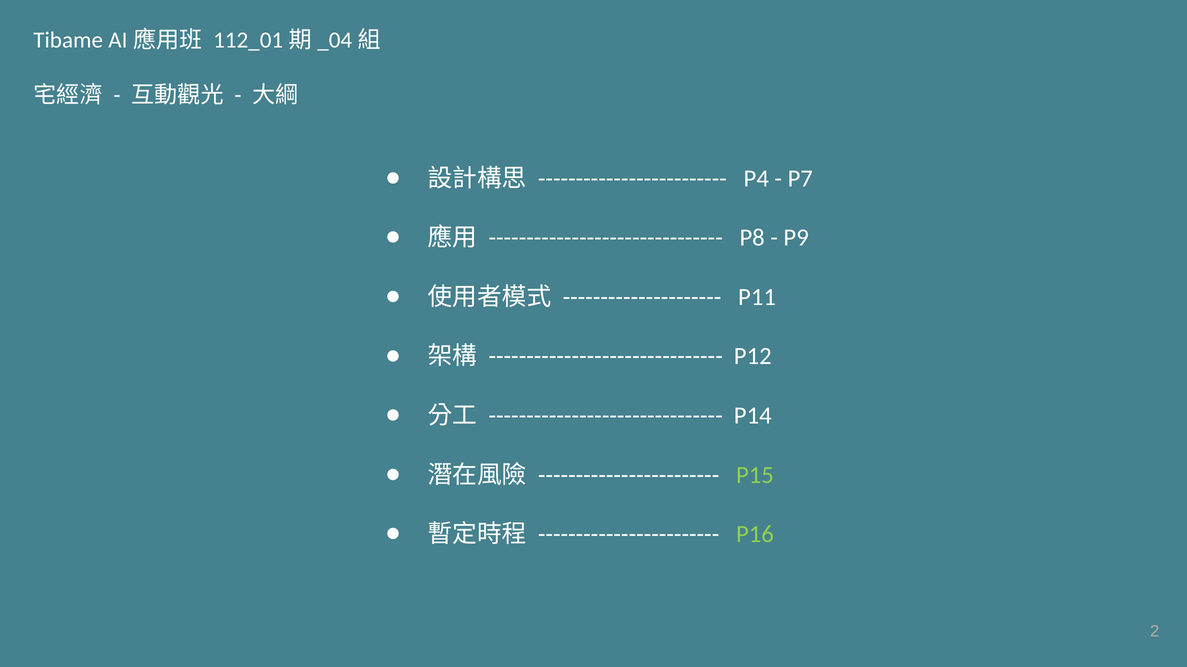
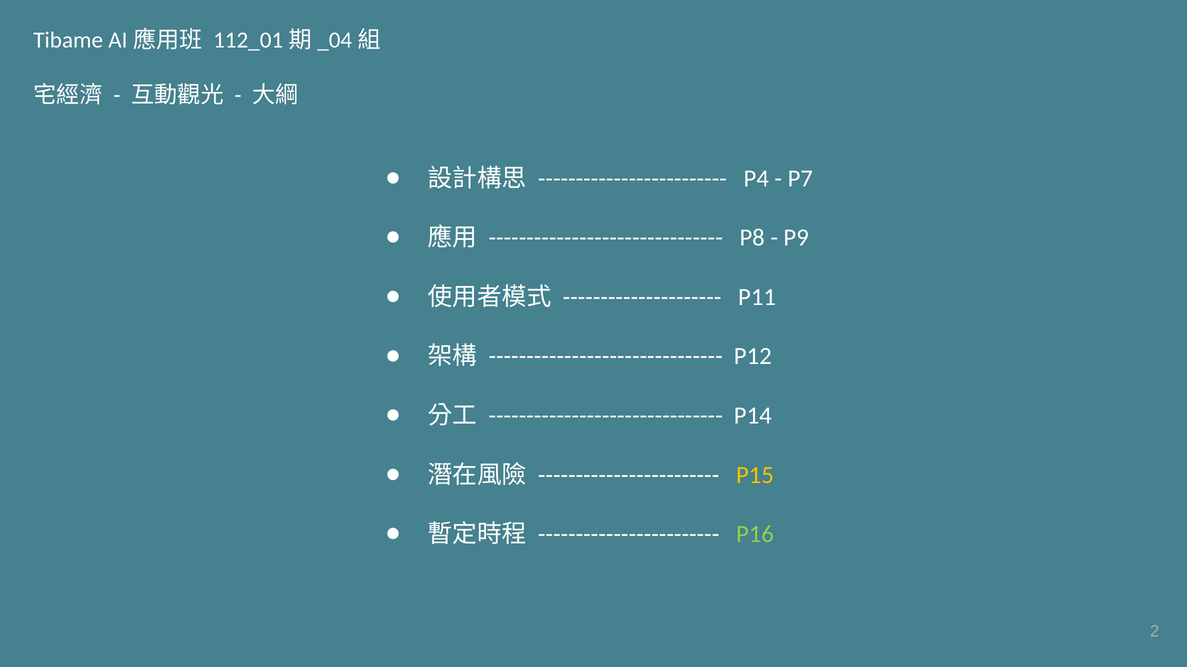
P15 colour: light green -> yellow
